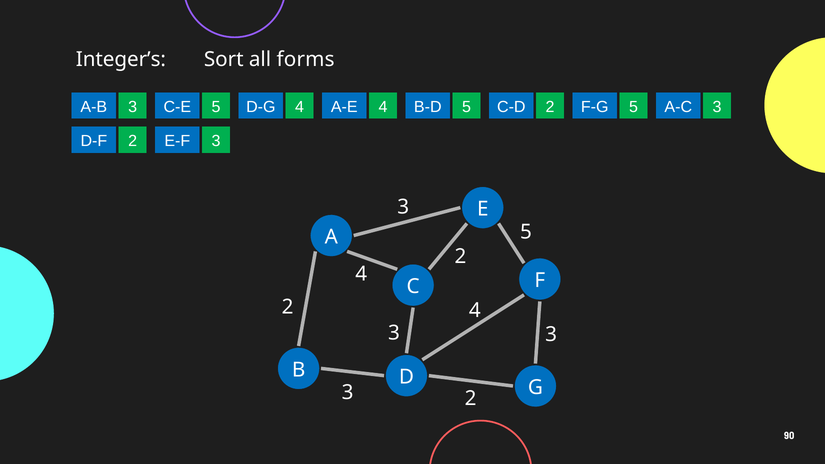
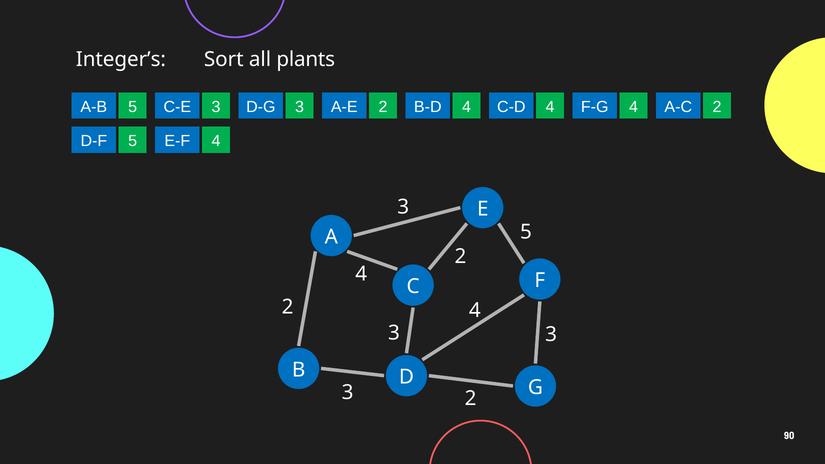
forms: forms -> plants
A-B 3: 3 -> 5
C-E 5: 5 -> 3
D-G 4: 4 -> 3
A-E 4: 4 -> 2
B-D 5: 5 -> 4
C-D 2: 2 -> 4
F-G 5: 5 -> 4
A-C 3: 3 -> 2
D-F 2: 2 -> 5
E-F 3: 3 -> 4
